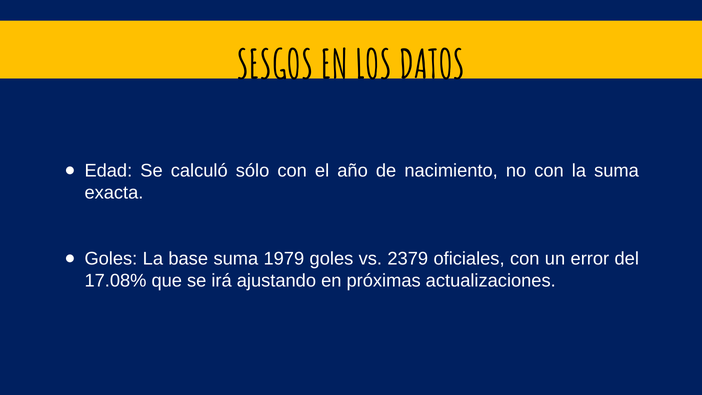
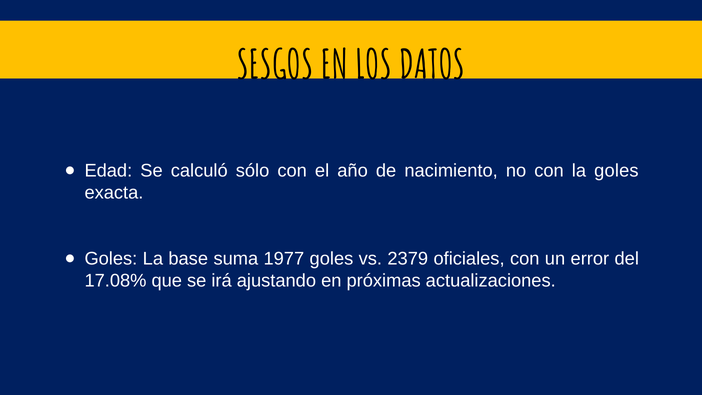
la suma: suma -> goles
1979: 1979 -> 1977
